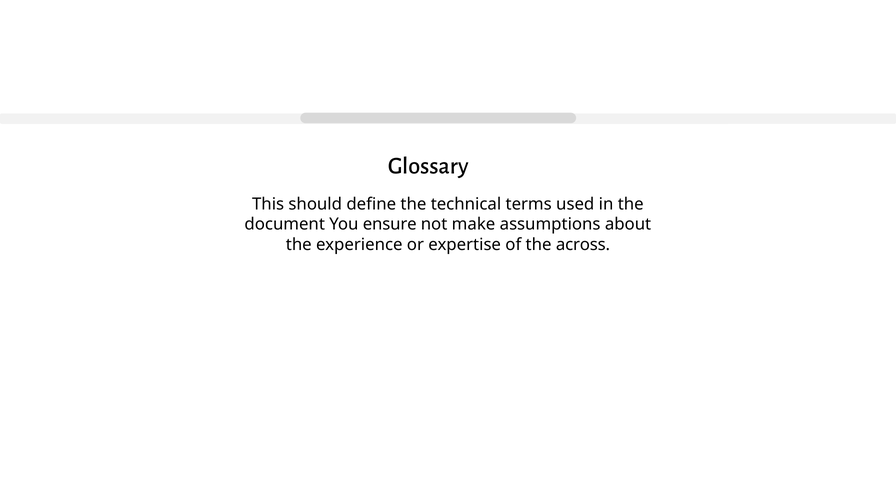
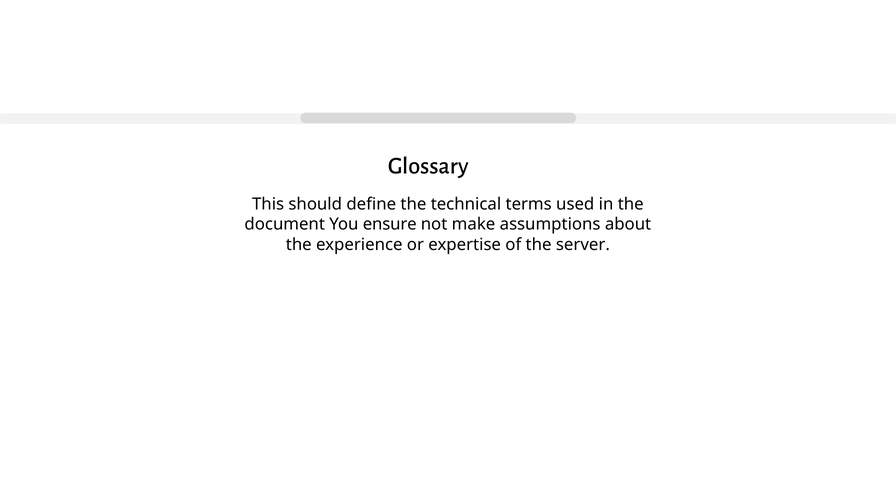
across: across -> server
